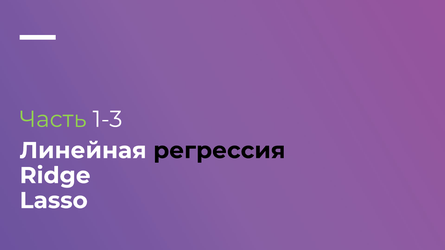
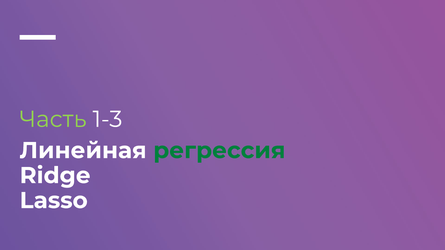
регрессия colour: black -> green
